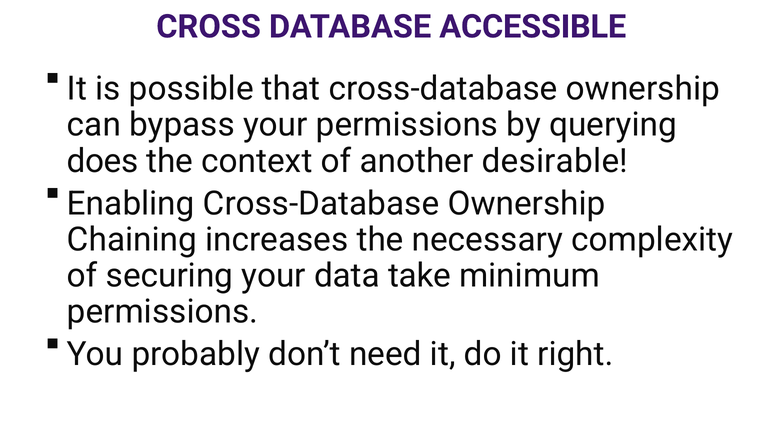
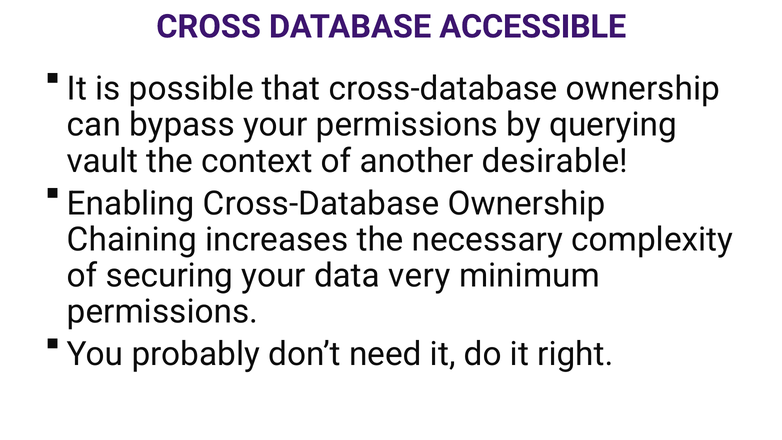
does: does -> vault
take: take -> very
